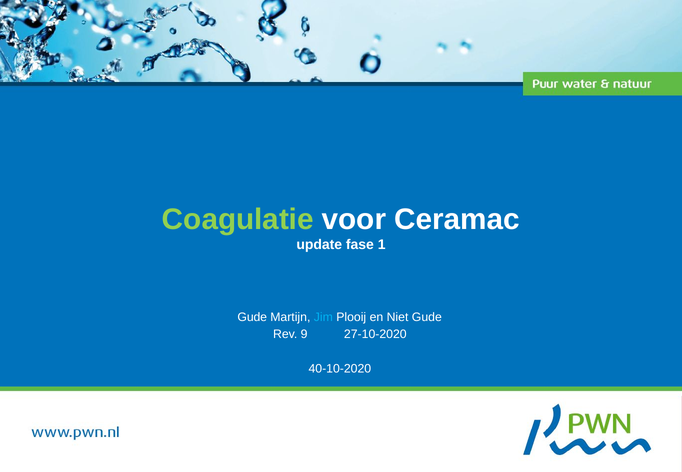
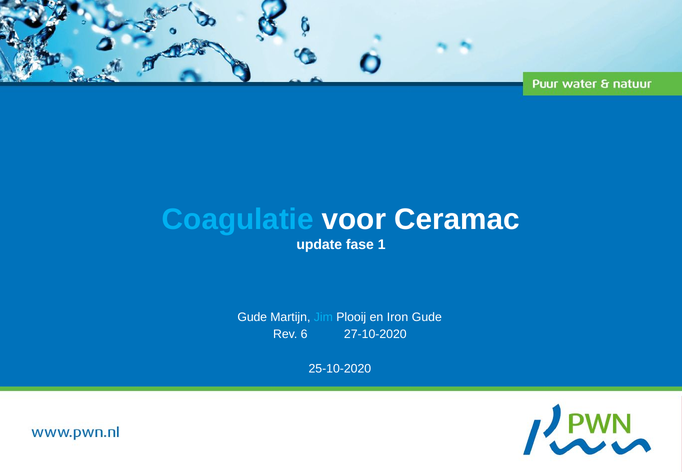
Coagulatie colour: light green -> light blue
Niet: Niet -> Iron
9: 9 -> 6
40-10-2020: 40-10-2020 -> 25-10-2020
